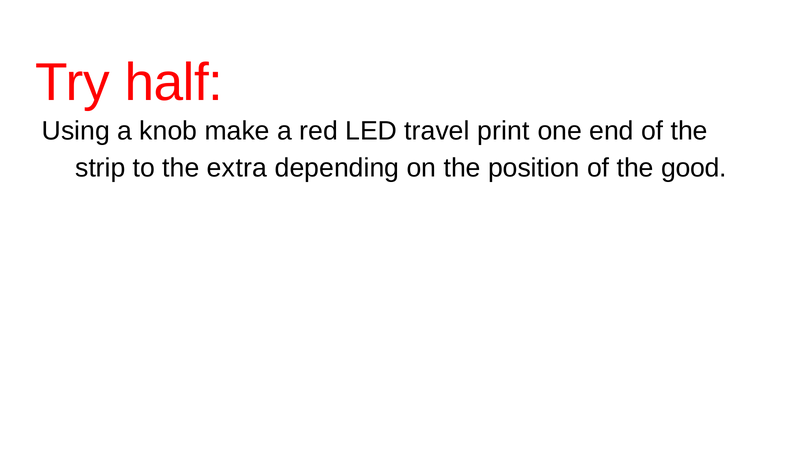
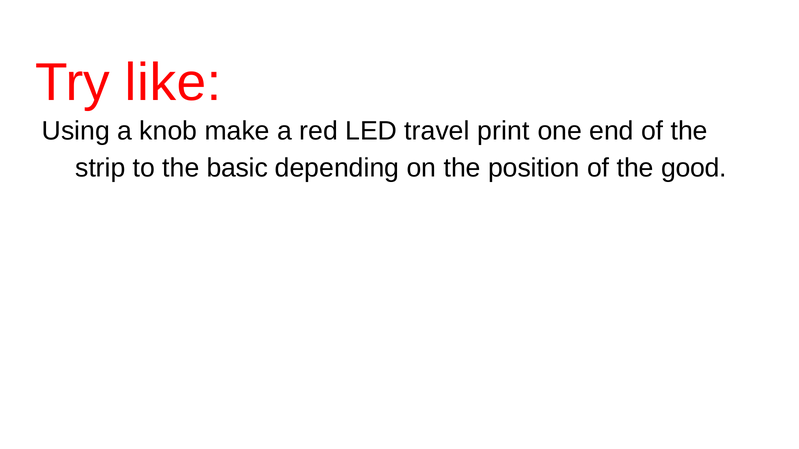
half: half -> like
extra: extra -> basic
